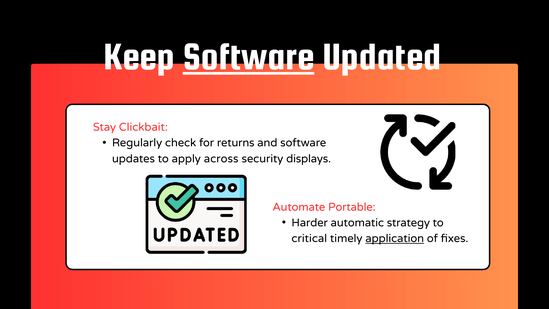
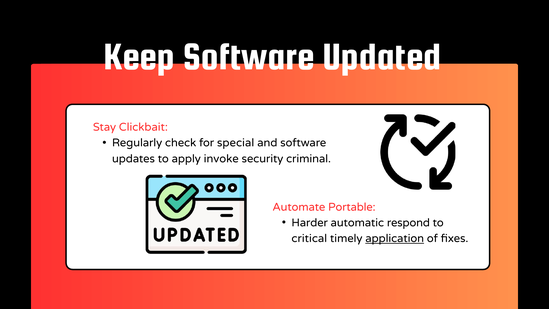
Software at (249, 56) underline: present -> none
returns: returns -> special
across: across -> invoke
displays: displays -> criminal
strategy: strategy -> respond
